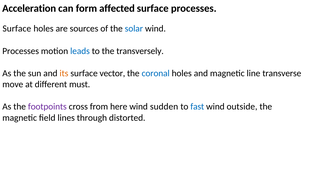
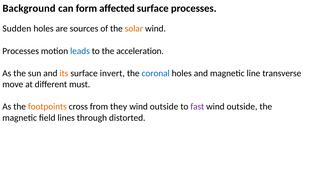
Acceleration: Acceleration -> Background
Surface at (17, 29): Surface -> Sudden
solar colour: blue -> orange
transversely: transversely -> acceleration
vector: vector -> invert
footpoints colour: purple -> orange
here: here -> they
sudden at (164, 106): sudden -> outside
fast colour: blue -> purple
